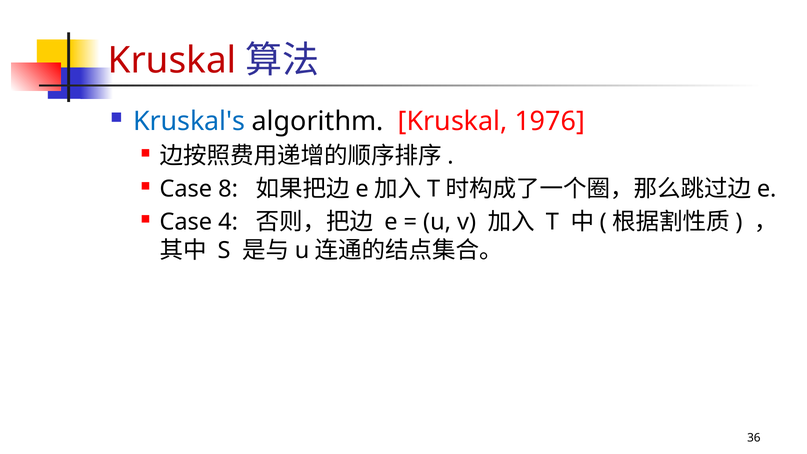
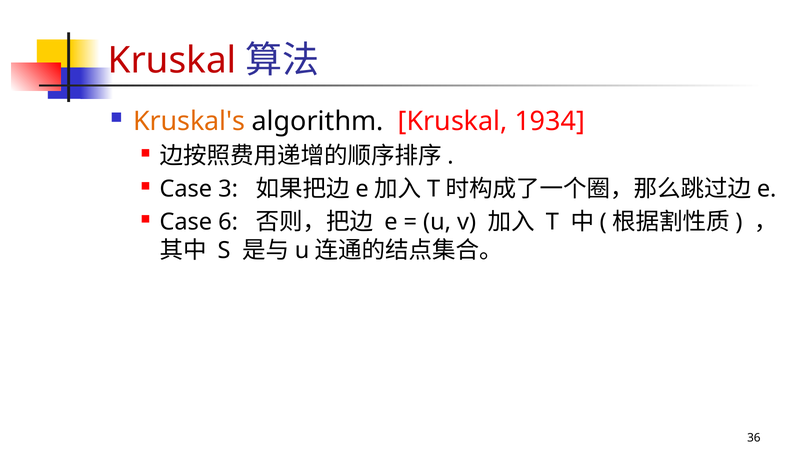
Kruskal's colour: blue -> orange
1976: 1976 -> 1934
8: 8 -> 3
4: 4 -> 6
